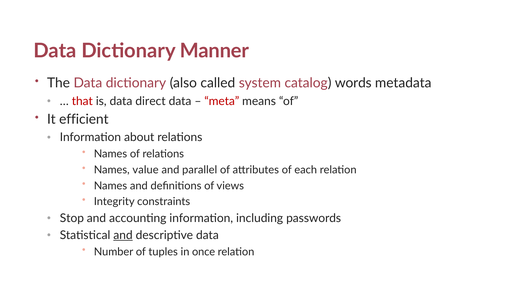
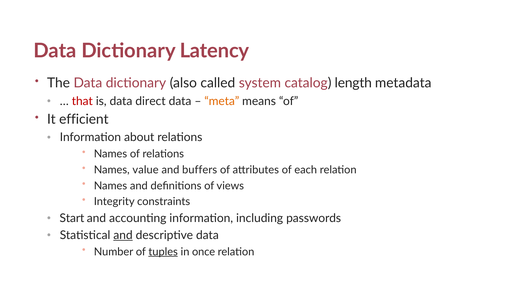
Manner: Manner -> Latency
words: words -> length
meta colour: red -> orange
parallel: parallel -> buffers
Stop: Stop -> Start
tuples underline: none -> present
